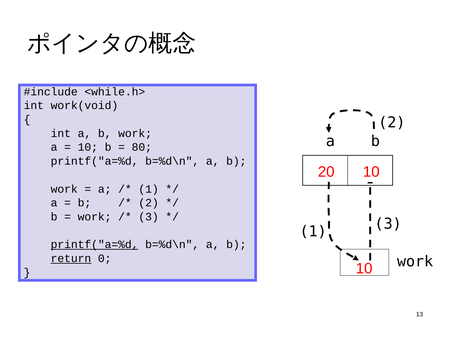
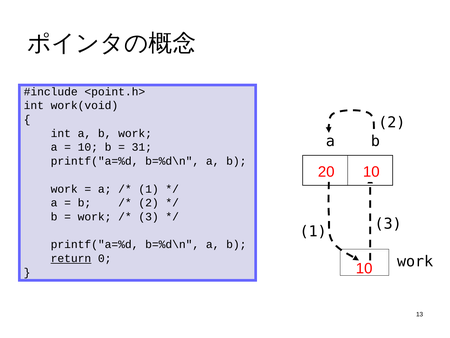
<while.h>: <while.h> -> <point.h>
80: 80 -> 31
printf("a=%d at (95, 244) underline: present -> none
